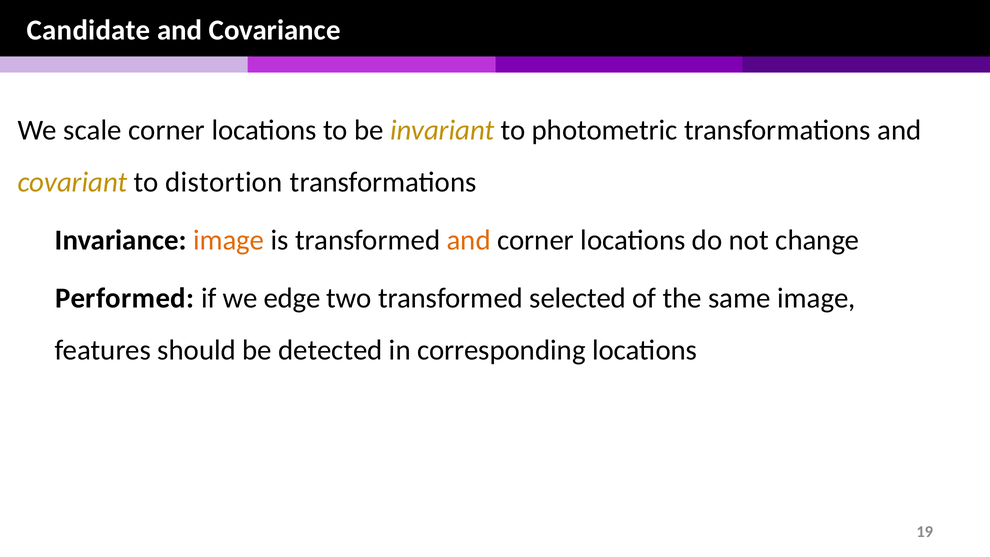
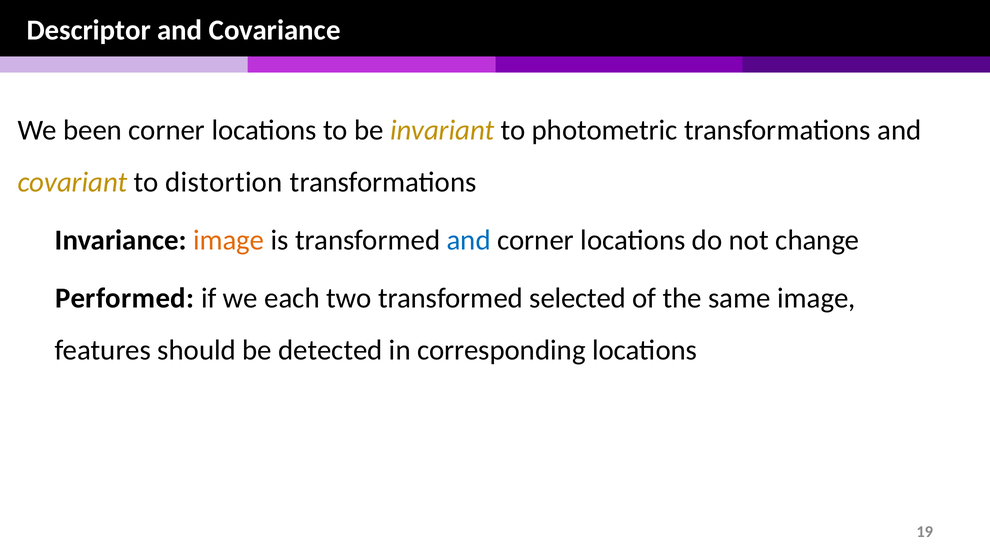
Candidate: Candidate -> Descriptor
scale: scale -> been
and at (469, 240) colour: orange -> blue
edge: edge -> each
